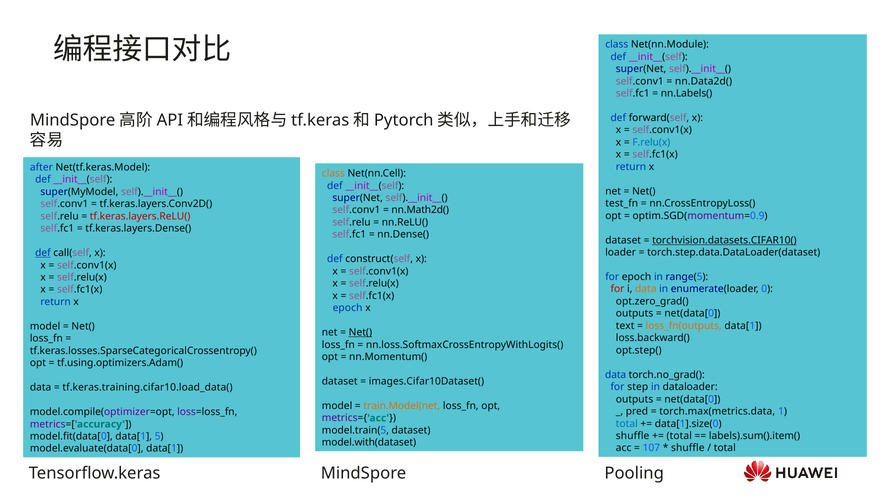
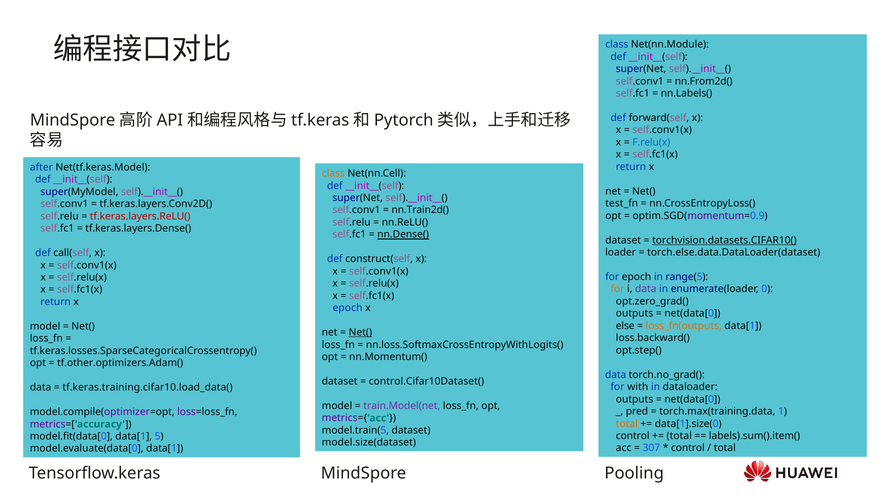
nn.Data2d(: nn.Data2d( -> nn.From2d(
nn.Math2d(: nn.Math2d( -> nn.Train2d(
nn.Dense( underline: none -> present
torch.step.data.DataLoader(dataset: torch.step.data.DataLoader(dataset -> torch.else.data.DataLoader(dataset
def at (43, 253) underline: present -> none
for at (617, 289) colour: red -> orange
data at (646, 289) colour: orange -> purple
text: text -> else
tf.using.optimizers.Adam(: tf.using.optimizers.Adam( -> tf.other.optimizers.Adam(
images.Cifar10Dataset(: images.Cifar10Dataset( -> control.Cifar10Dataset(
step: step -> with
train.Model(net colour: orange -> purple
torch.max(metrics.data: torch.max(metrics.data -> torch.max(training.data
total at (627, 424) colour: blue -> orange
shuffle at (633, 436): shuffle -> control
model.with(dataset: model.with(dataset -> model.size(dataset
107: 107 -> 307
shuffle at (688, 449): shuffle -> control
